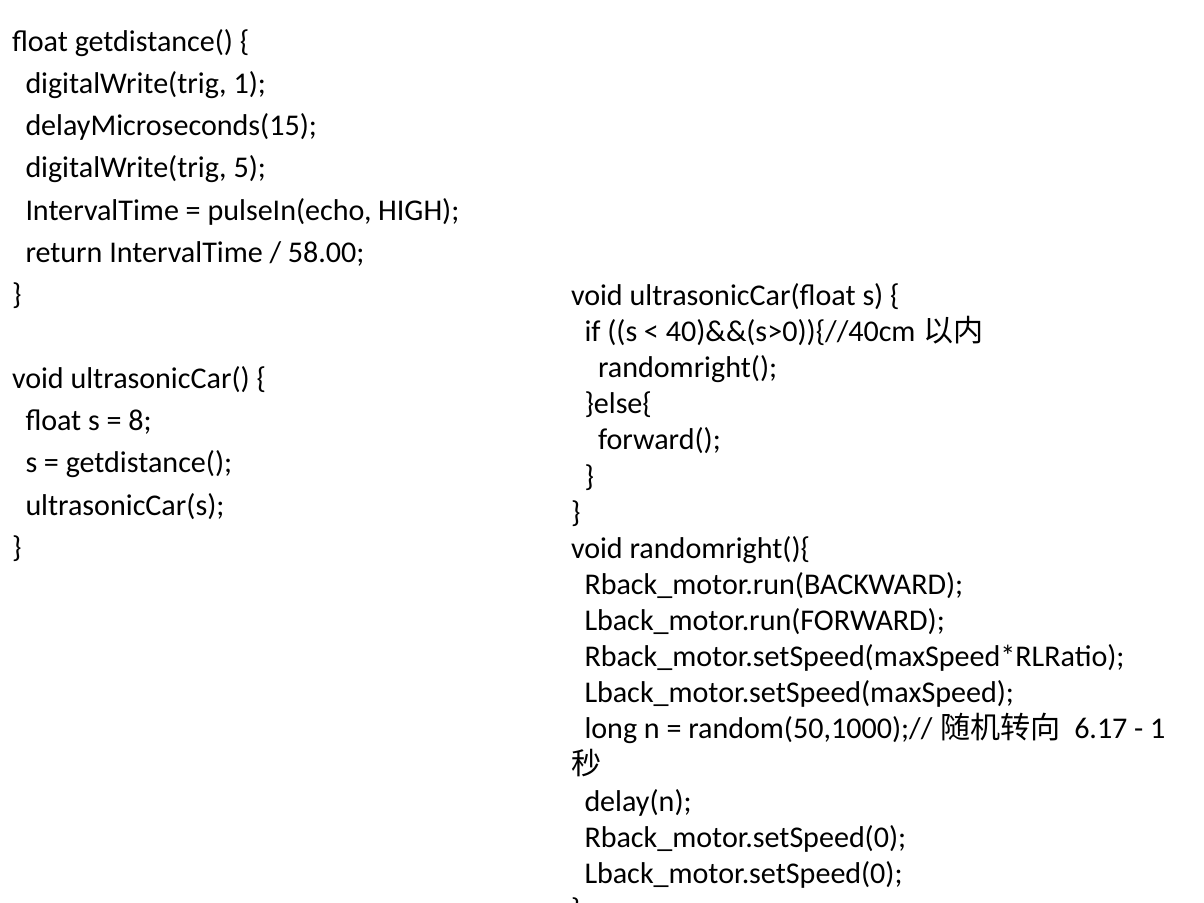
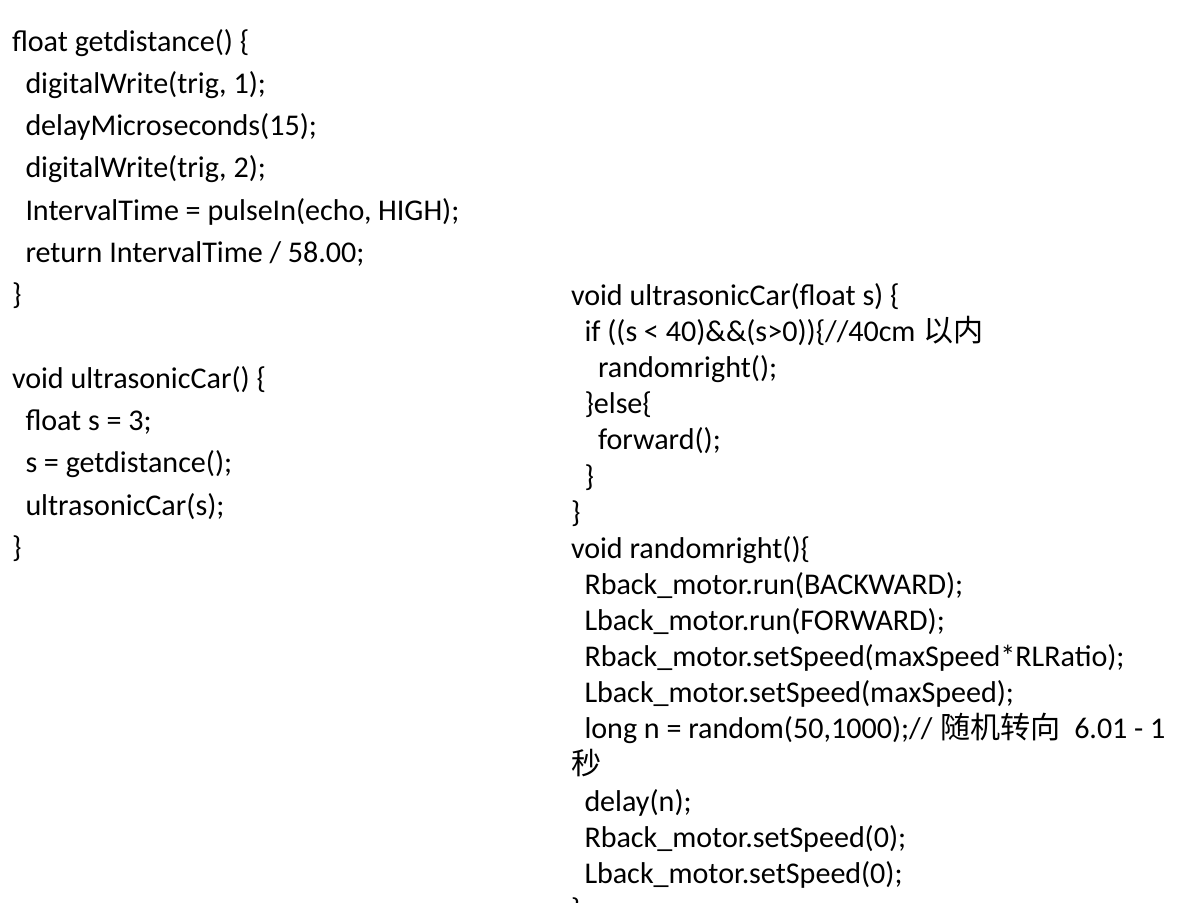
5: 5 -> 2
8: 8 -> 3
6.17: 6.17 -> 6.01
